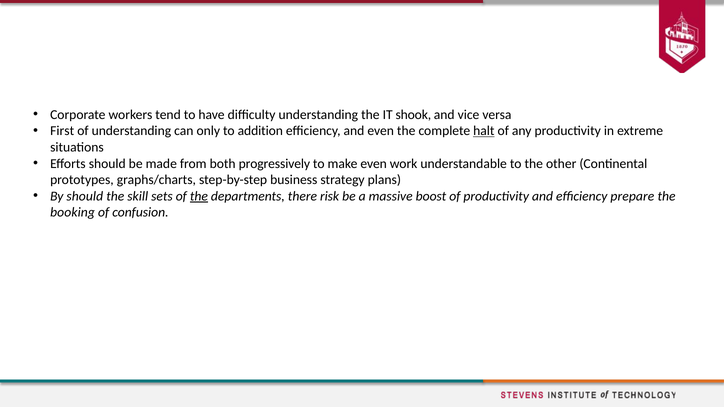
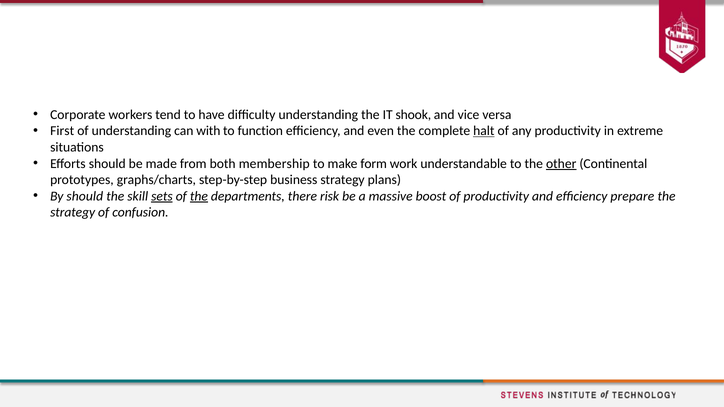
only: only -> with
addition: addition -> function
progressively: progressively -> membership
make even: even -> form
other underline: none -> present
sets underline: none -> present
booking at (73, 213): booking -> strategy
